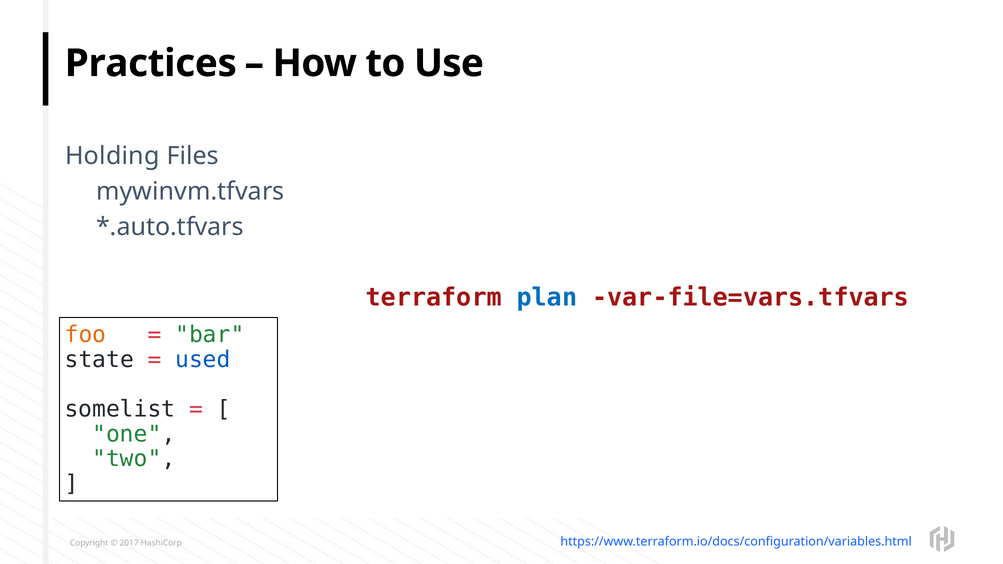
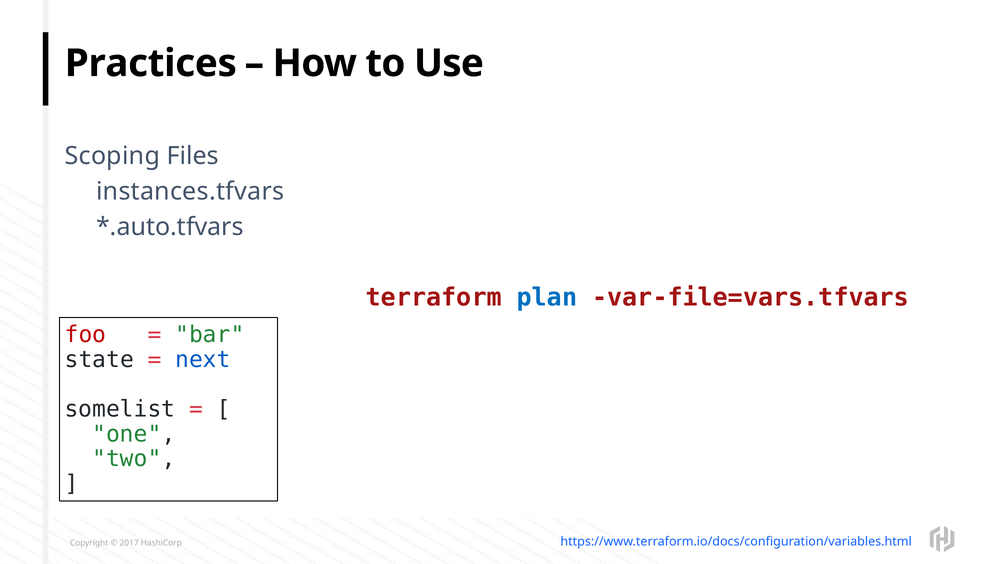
Holding: Holding -> Scoping
mywinvm.tfvars: mywinvm.tfvars -> instances.tfvars
foo colour: orange -> red
used: used -> next
